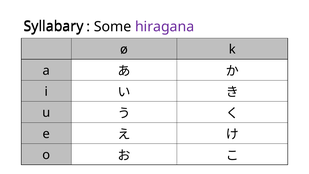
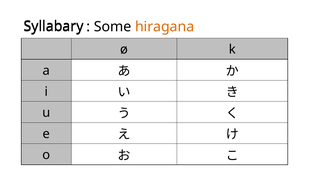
hiragana colour: purple -> orange
